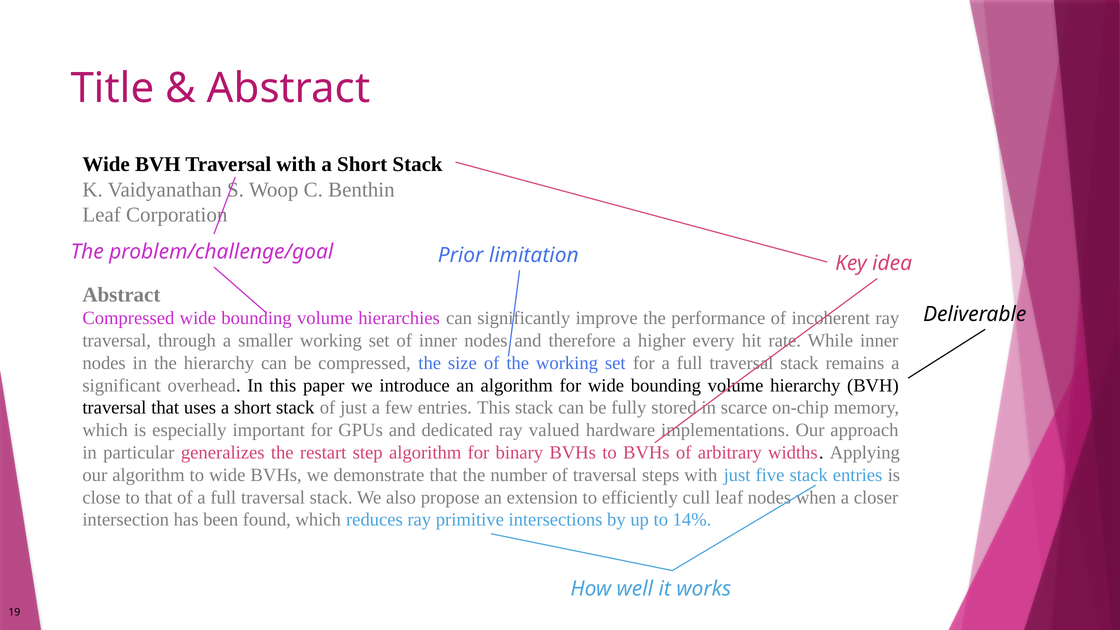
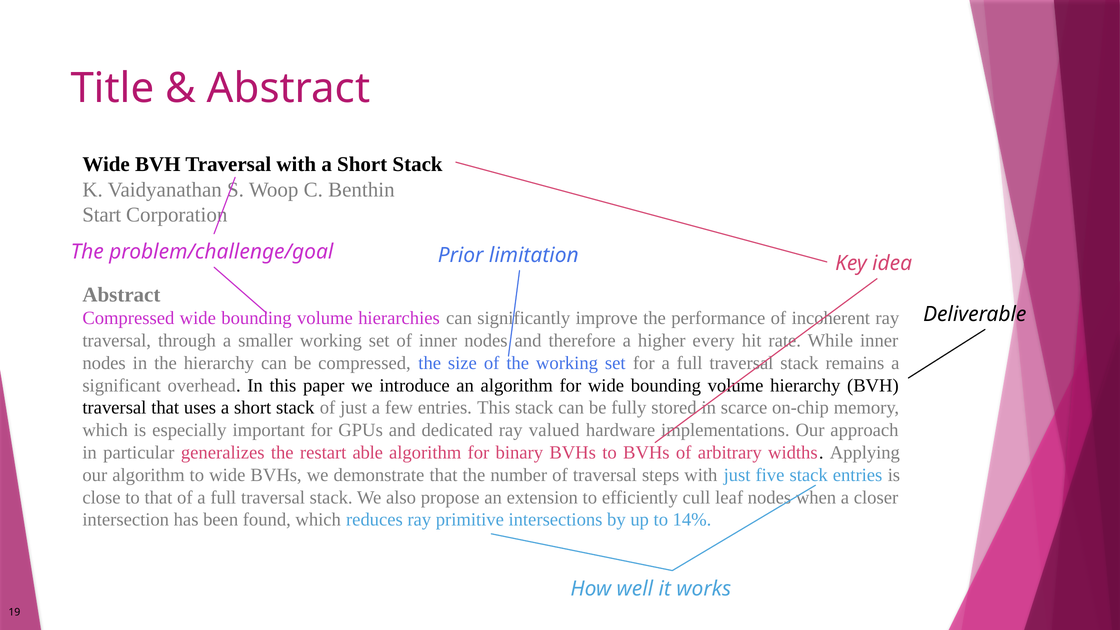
Leaf at (102, 215): Leaf -> Start
step: step -> able
